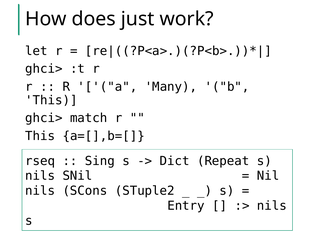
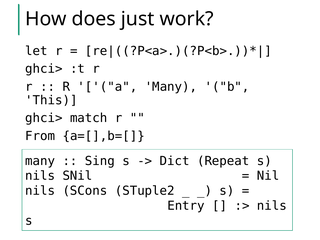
This at (40, 136): This -> From
rseq at (40, 161): rseq -> many
